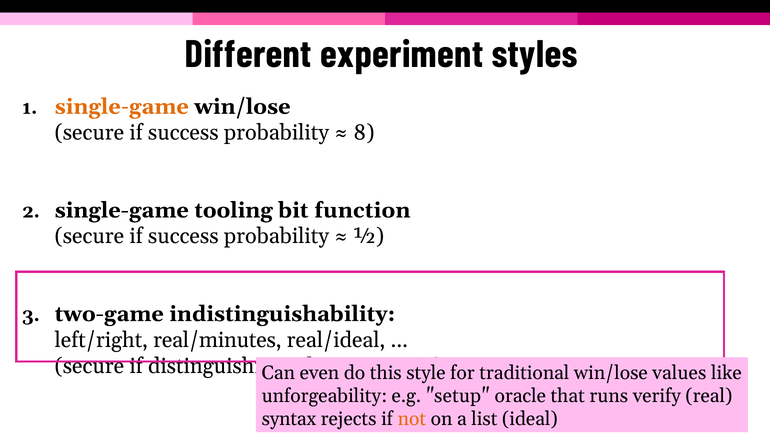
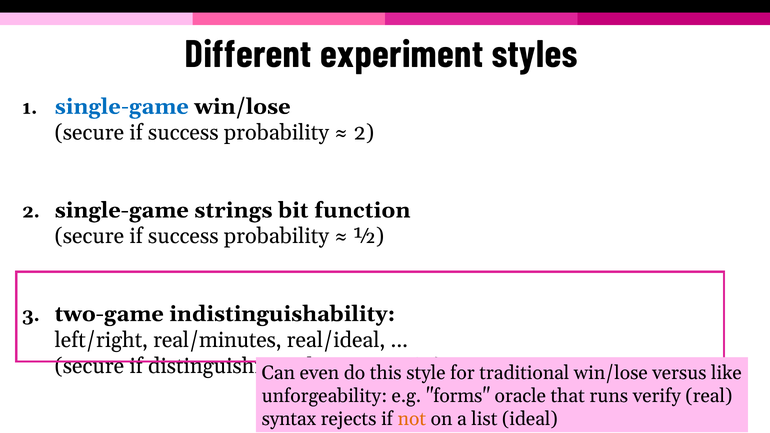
single-game at (122, 107) colour: orange -> blue
8 at (364, 133): 8 -> 2
tooling: tooling -> strings
values: values -> versus
setup: setup -> forms
